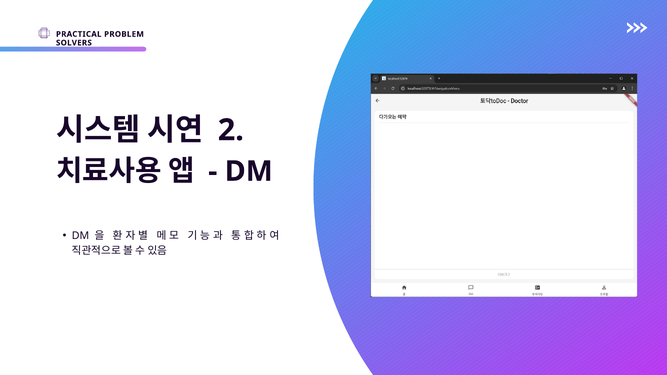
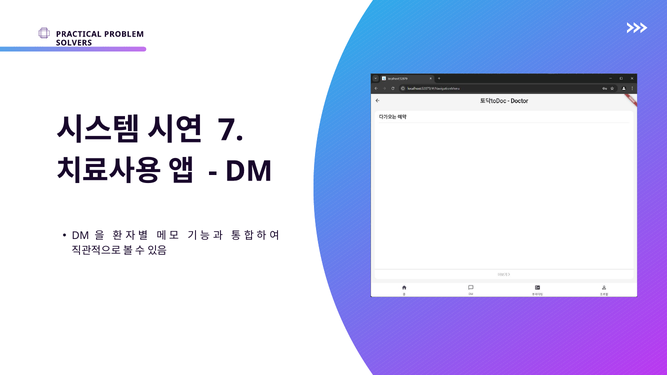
2: 2 -> 7
